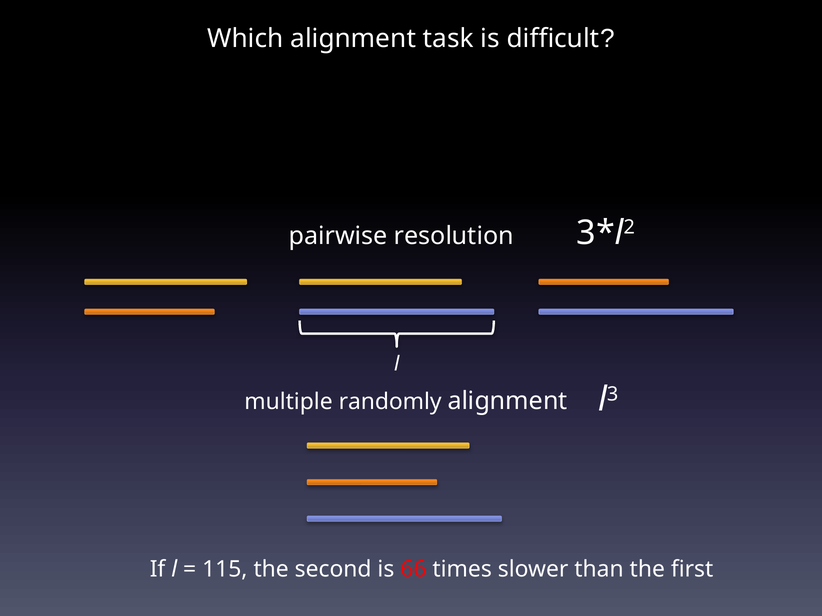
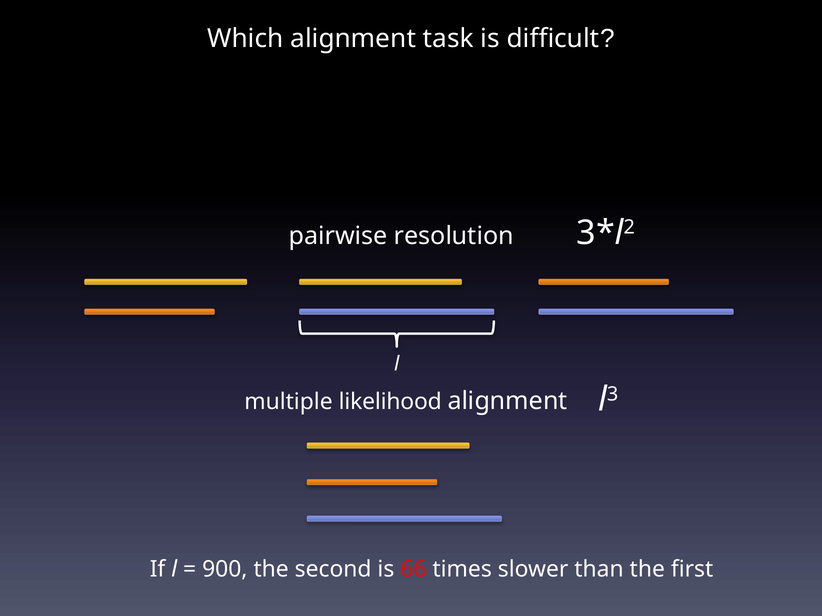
randomly: randomly -> likelihood
115: 115 -> 900
